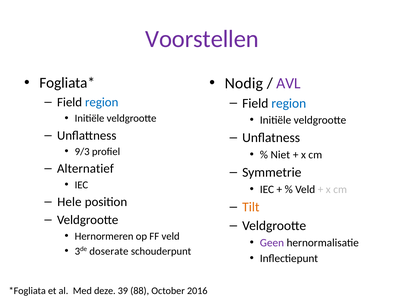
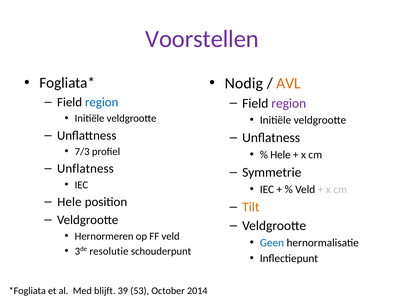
AVL colour: purple -> orange
region at (289, 103) colour: blue -> purple
9/3: 9/3 -> 7/3
Niet at (280, 155): Niet -> Hele
Alternatief at (85, 169): Alternatief -> Unflatness
Geen colour: purple -> blue
doserate: doserate -> resolutie
deze: deze -> blijft
88: 88 -> 53
2016: 2016 -> 2014
